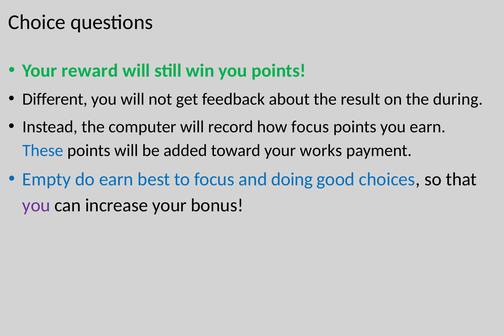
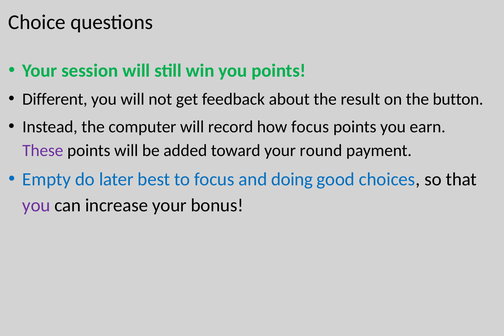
reward: reward -> session
during: during -> button
These colour: blue -> purple
works: works -> round
do earn: earn -> later
